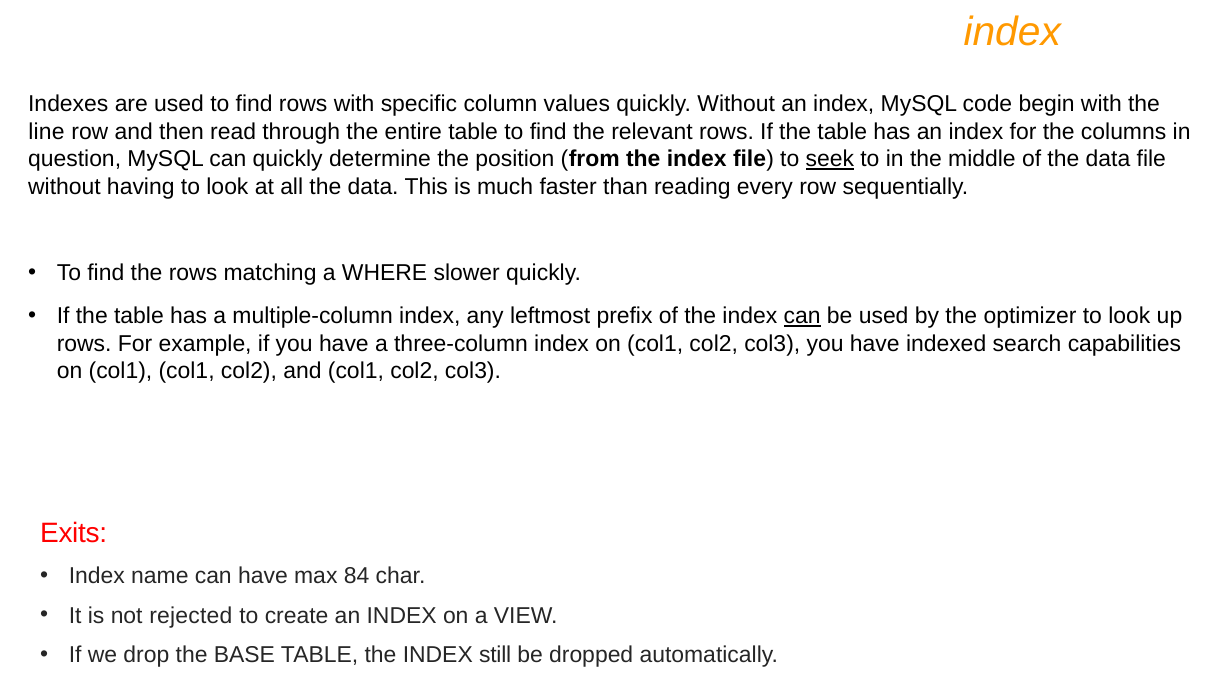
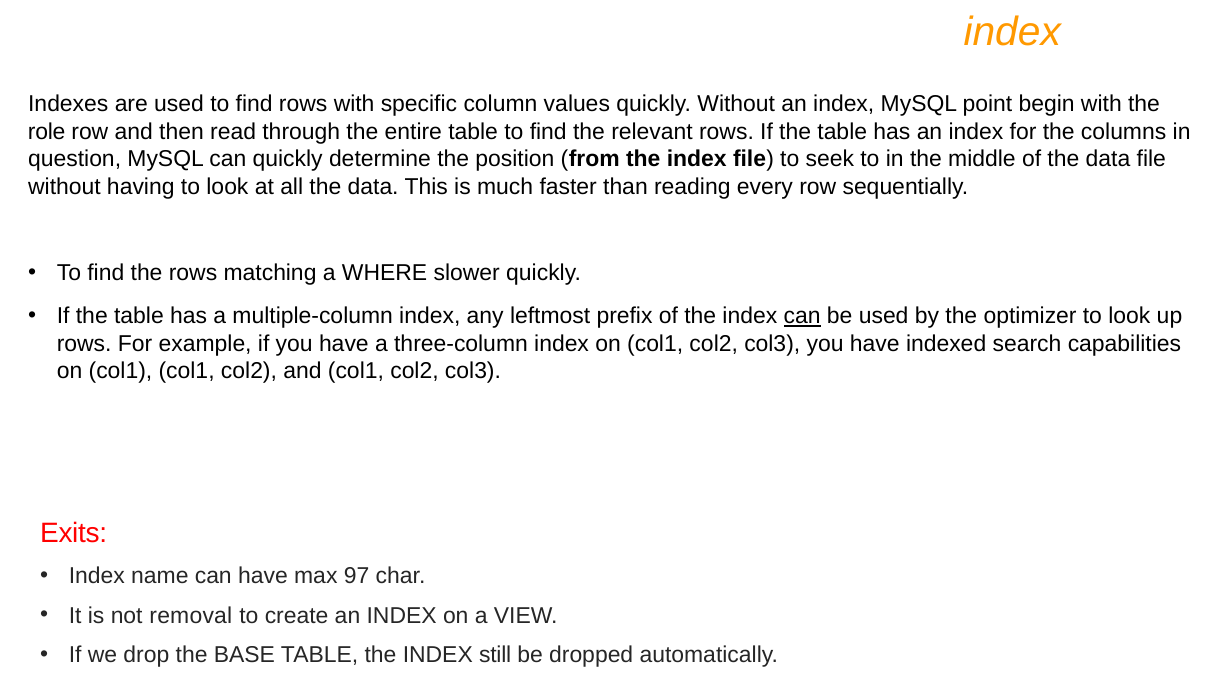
code: code -> point
line: line -> role
seek underline: present -> none
84: 84 -> 97
rejected: rejected -> removal
